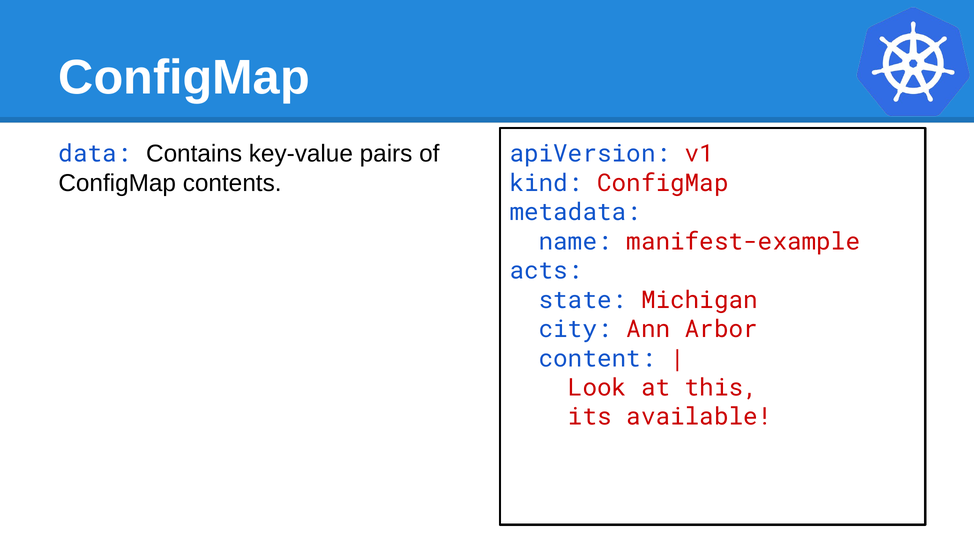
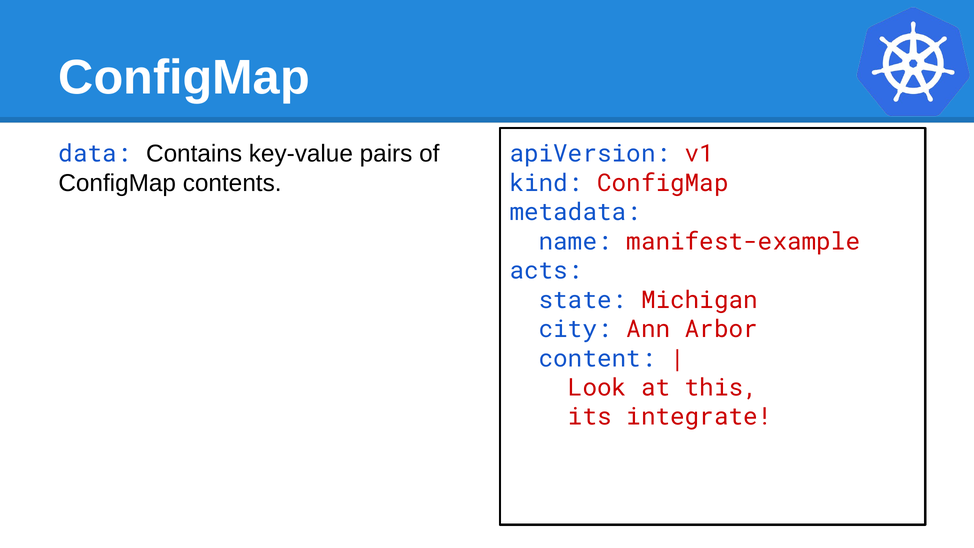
available: available -> integrate
